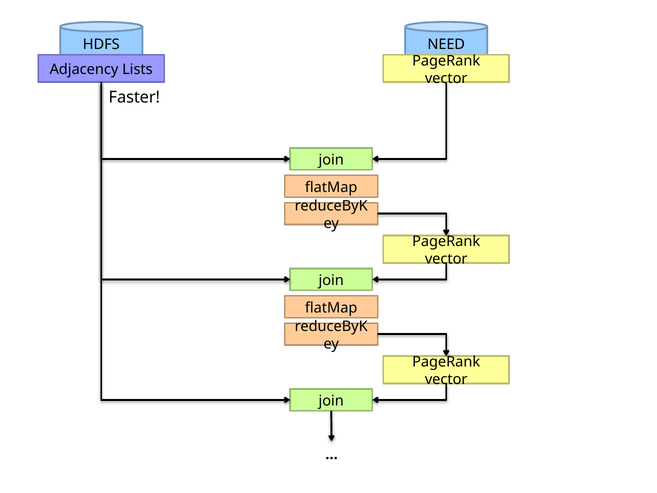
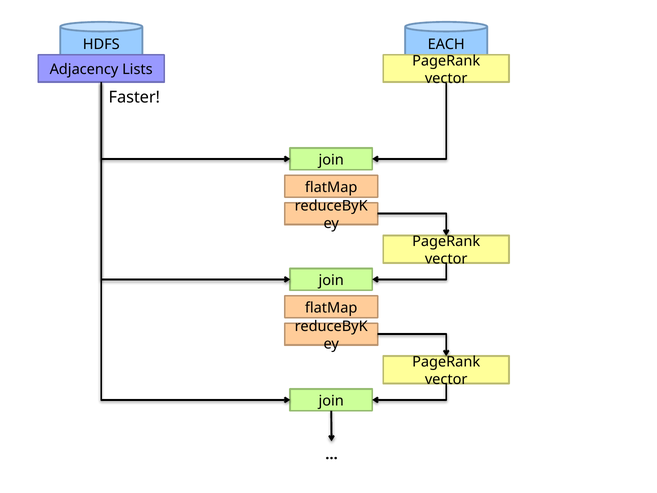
NEED: NEED -> EACH
